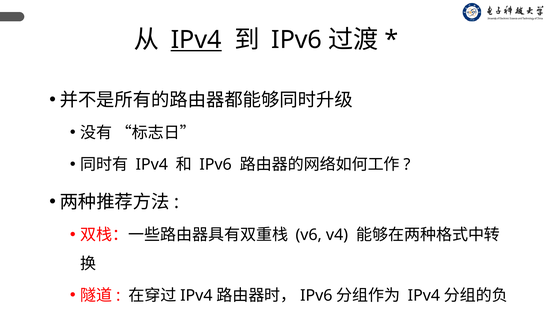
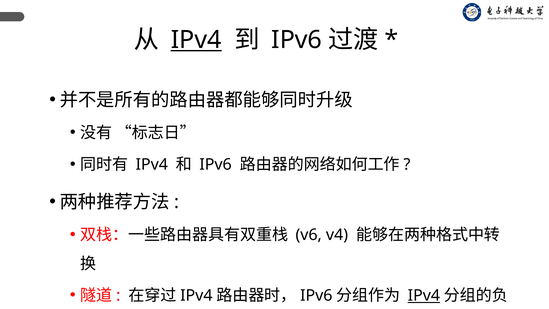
IPv4 at (424, 295) underline: none -> present
